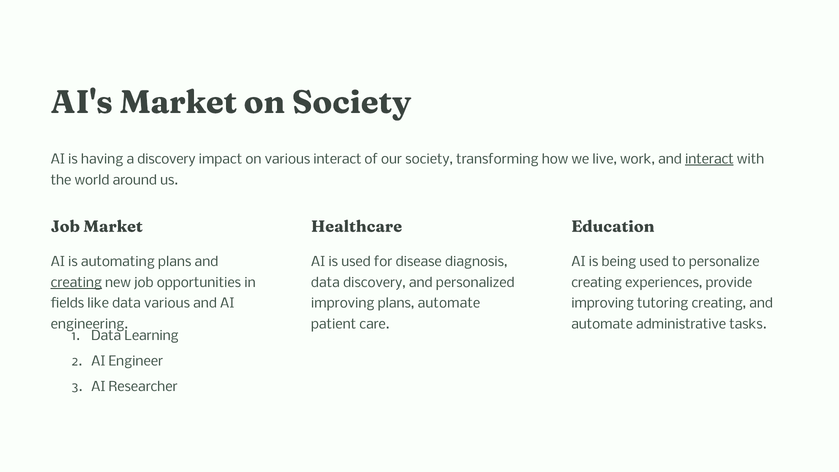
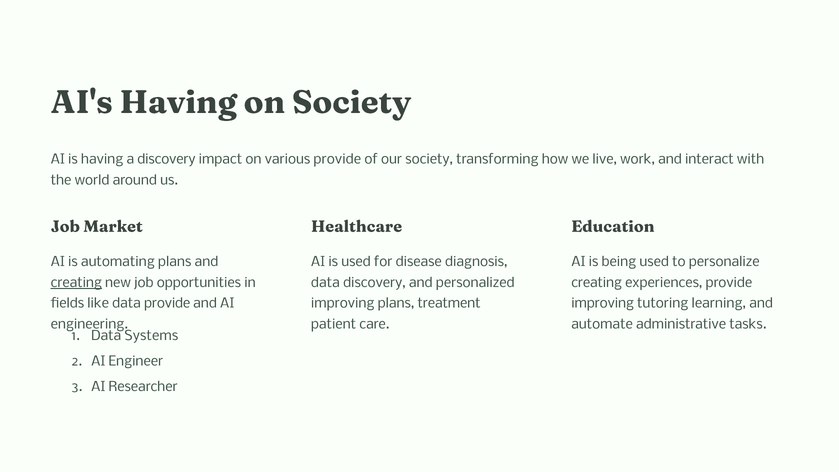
AI's Market: Market -> Having
various interact: interact -> provide
interact at (709, 159) underline: present -> none
data various: various -> provide
plans automate: automate -> treatment
tutoring creating: creating -> learning
Learning: Learning -> Systems
